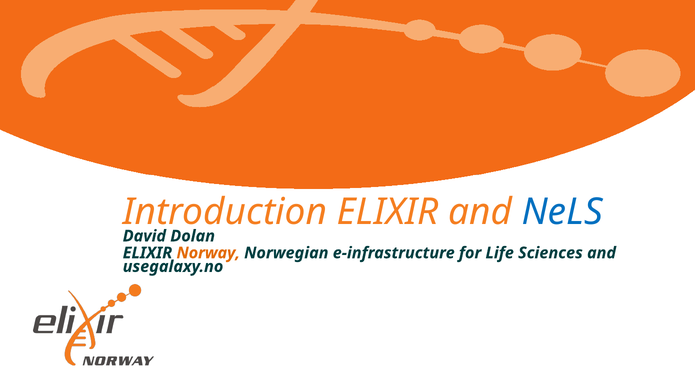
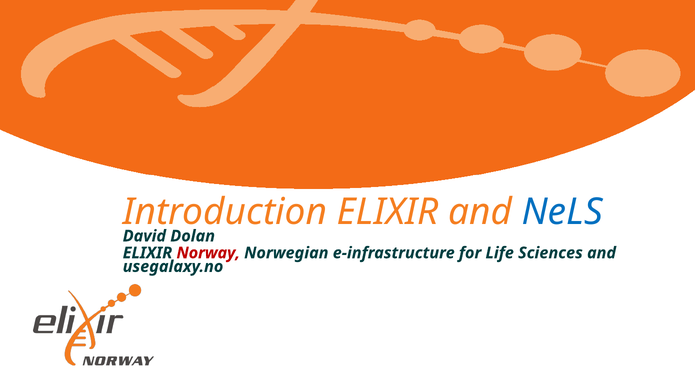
Norway colour: orange -> red
